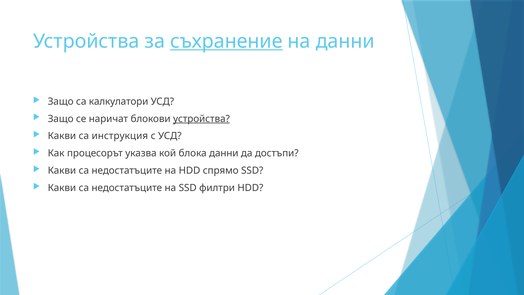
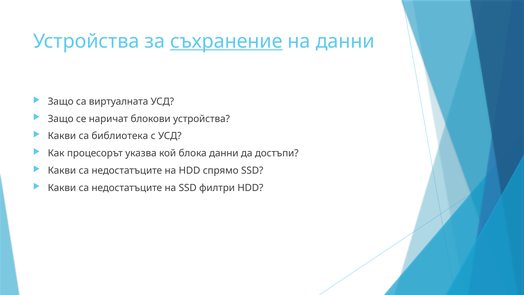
калкулатори: калкулатори -> виртуалната
устройства at (201, 119) underline: present -> none
инструкция: инструкция -> библиотека
